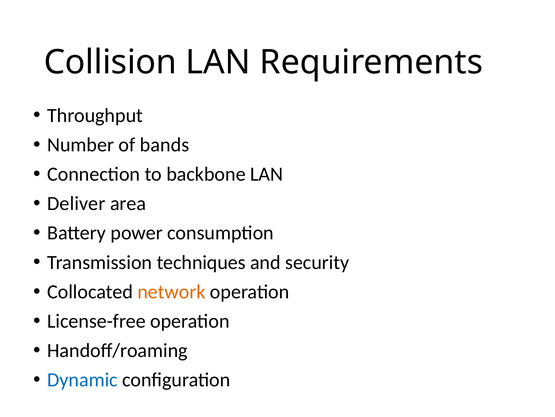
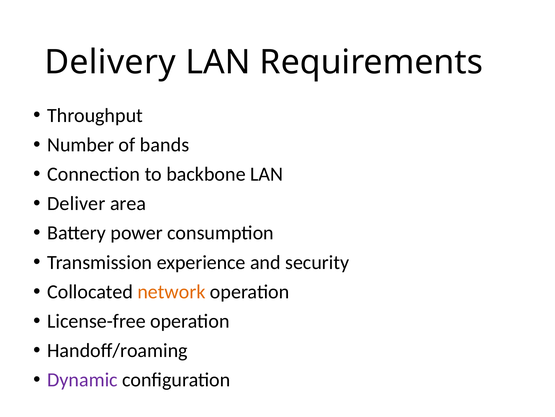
Collision: Collision -> Delivery
techniques: techniques -> experience
Dynamic colour: blue -> purple
